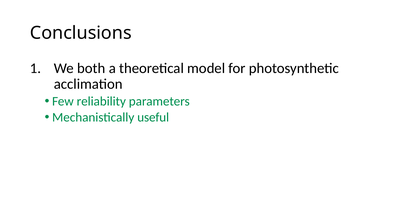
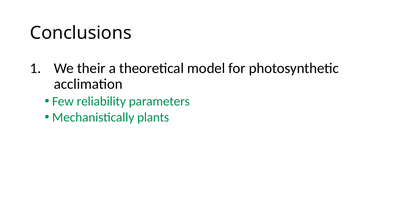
both: both -> their
useful: useful -> plants
